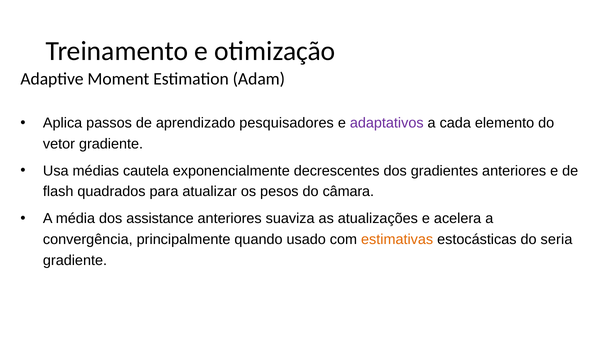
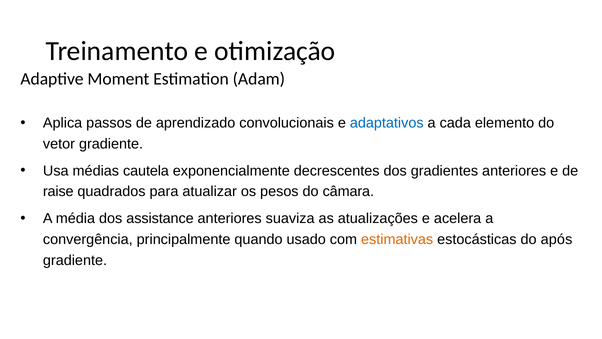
pesquisadores: pesquisadores -> convolucionais
adaptativos colour: purple -> blue
flash: flash -> raise
seria: seria -> após
